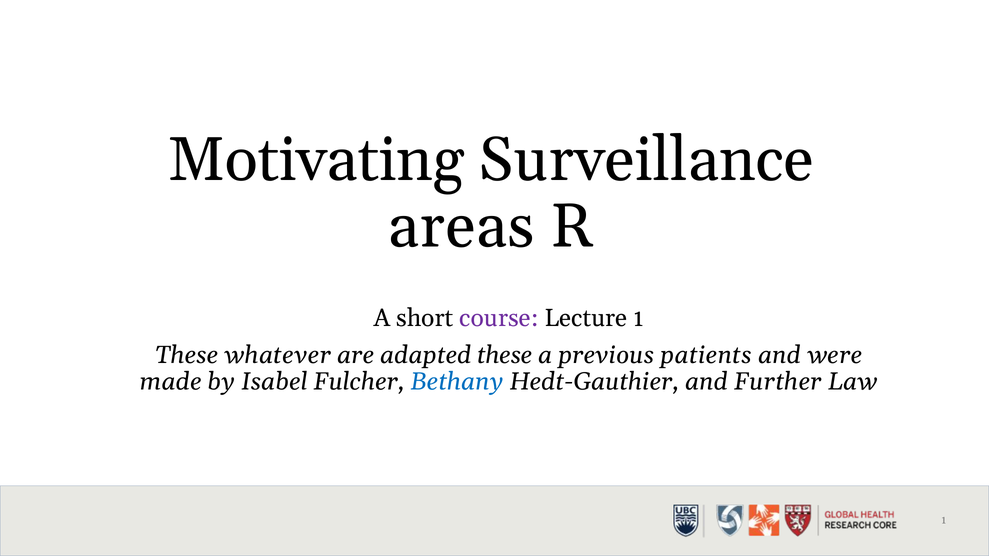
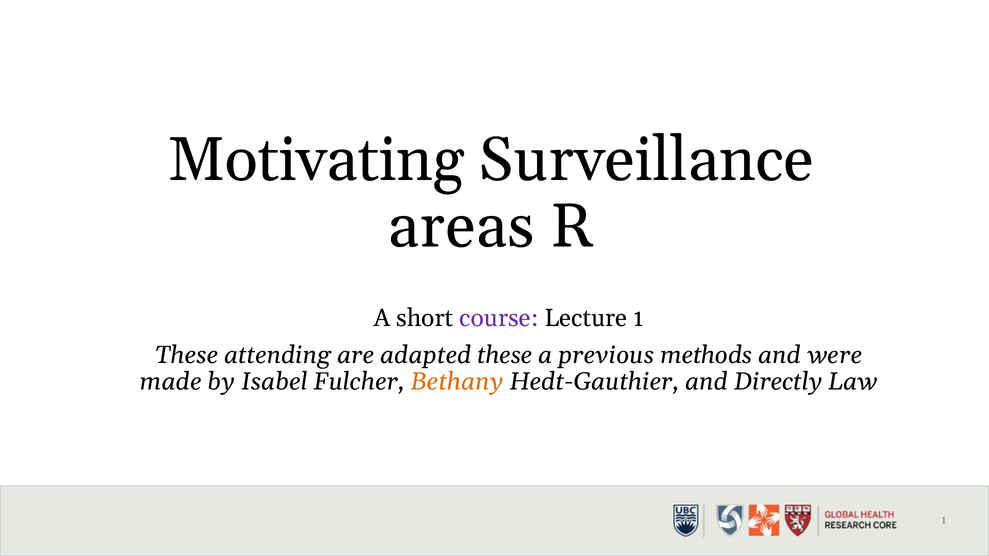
whatever: whatever -> attending
patients: patients -> methods
Bethany colour: blue -> orange
Further: Further -> Directly
